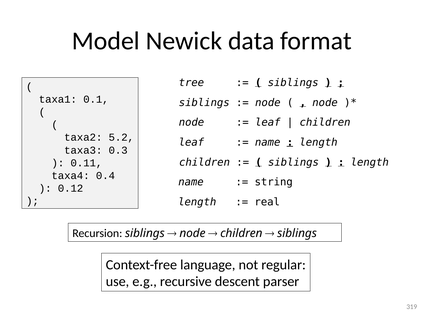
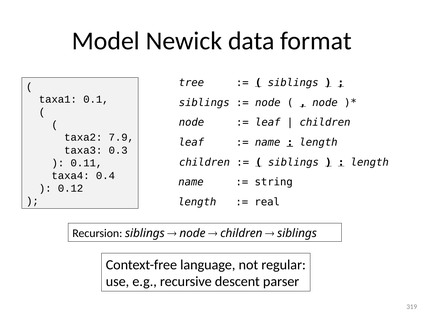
5.2: 5.2 -> 7.9
